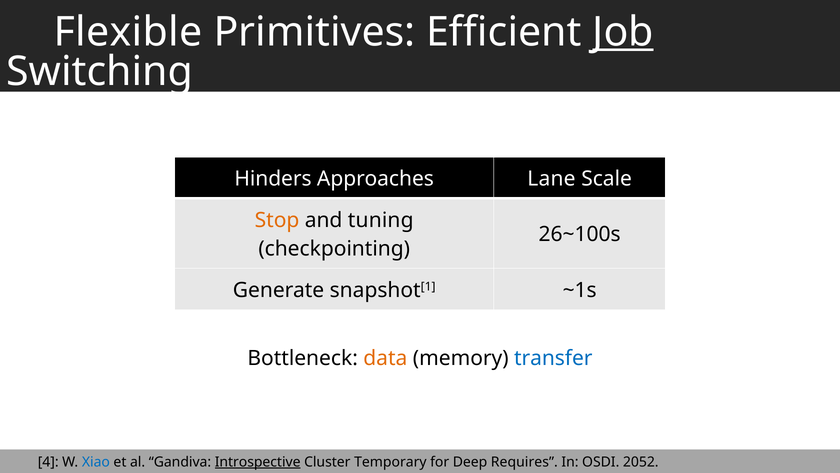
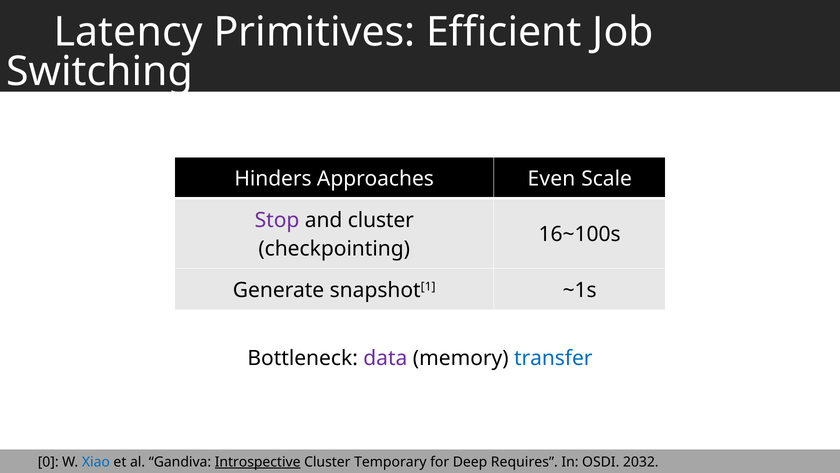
Flexible: Flexible -> Latency
Job underline: present -> none
Lane: Lane -> Even
Stop colour: orange -> purple
and tuning: tuning -> cluster
26~100s: 26~100s -> 16~100s
data colour: orange -> purple
4: 4 -> 0
2052: 2052 -> 2032
